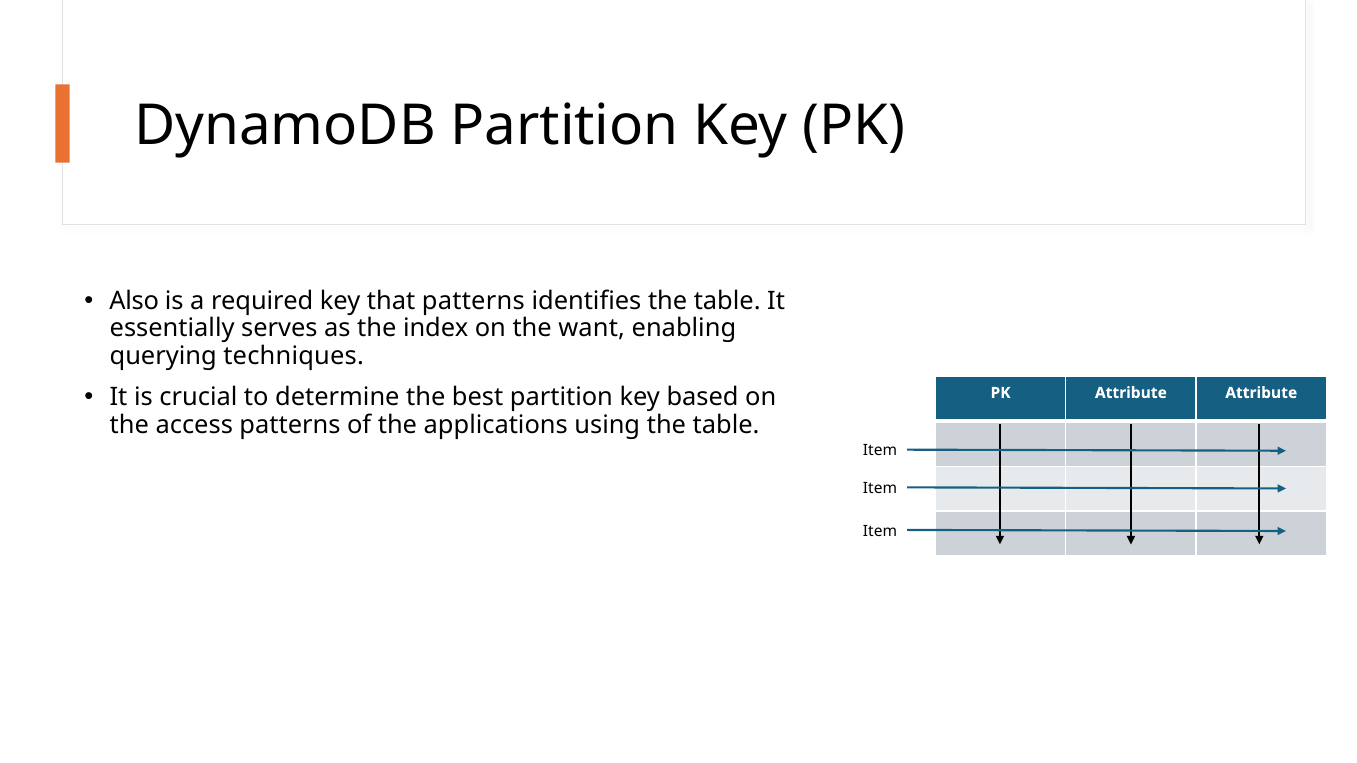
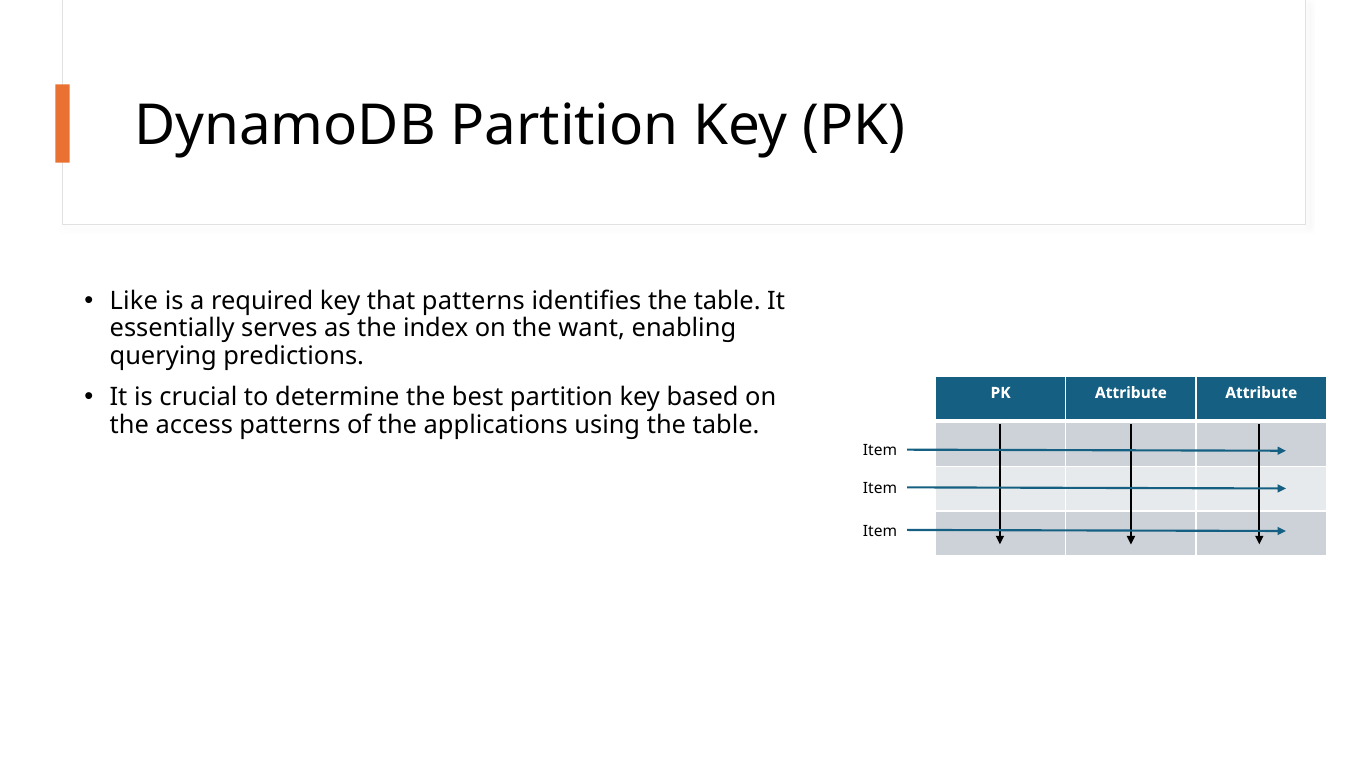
Also: Also -> Like
techniques: techniques -> predictions
